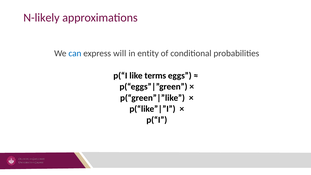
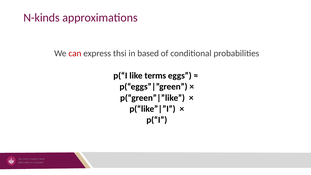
N-likely: N-likely -> N-kinds
can colour: blue -> red
will: will -> thsi
entity: entity -> based
